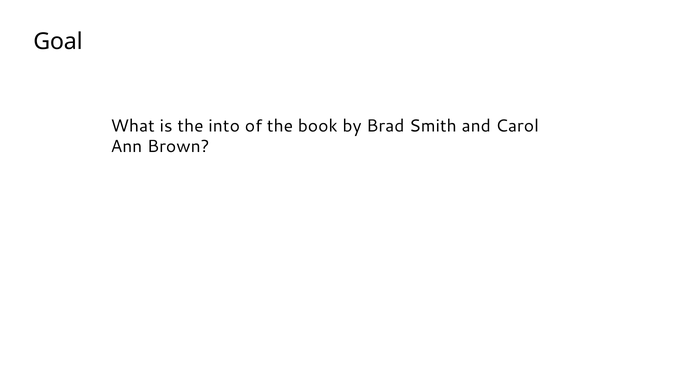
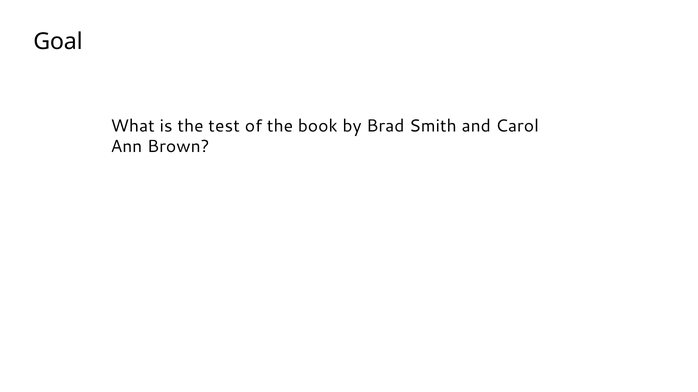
into: into -> test
